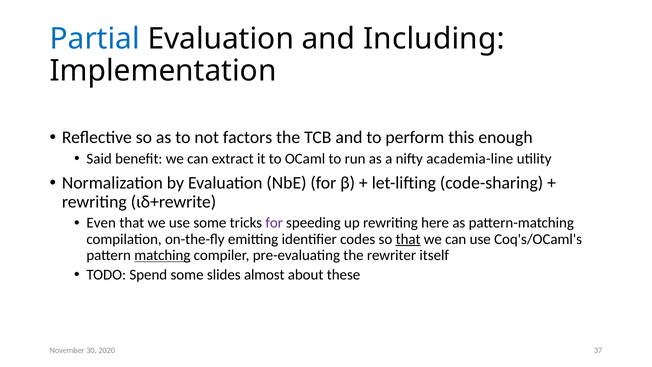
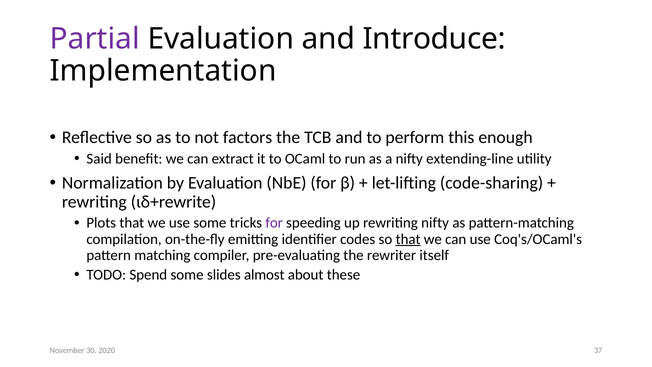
Partial colour: blue -> purple
Including: Including -> Introduce
academia-line: academia-line -> extending-line
Even: Even -> Plots
rewriting here: here -> nifty
matching underline: present -> none
